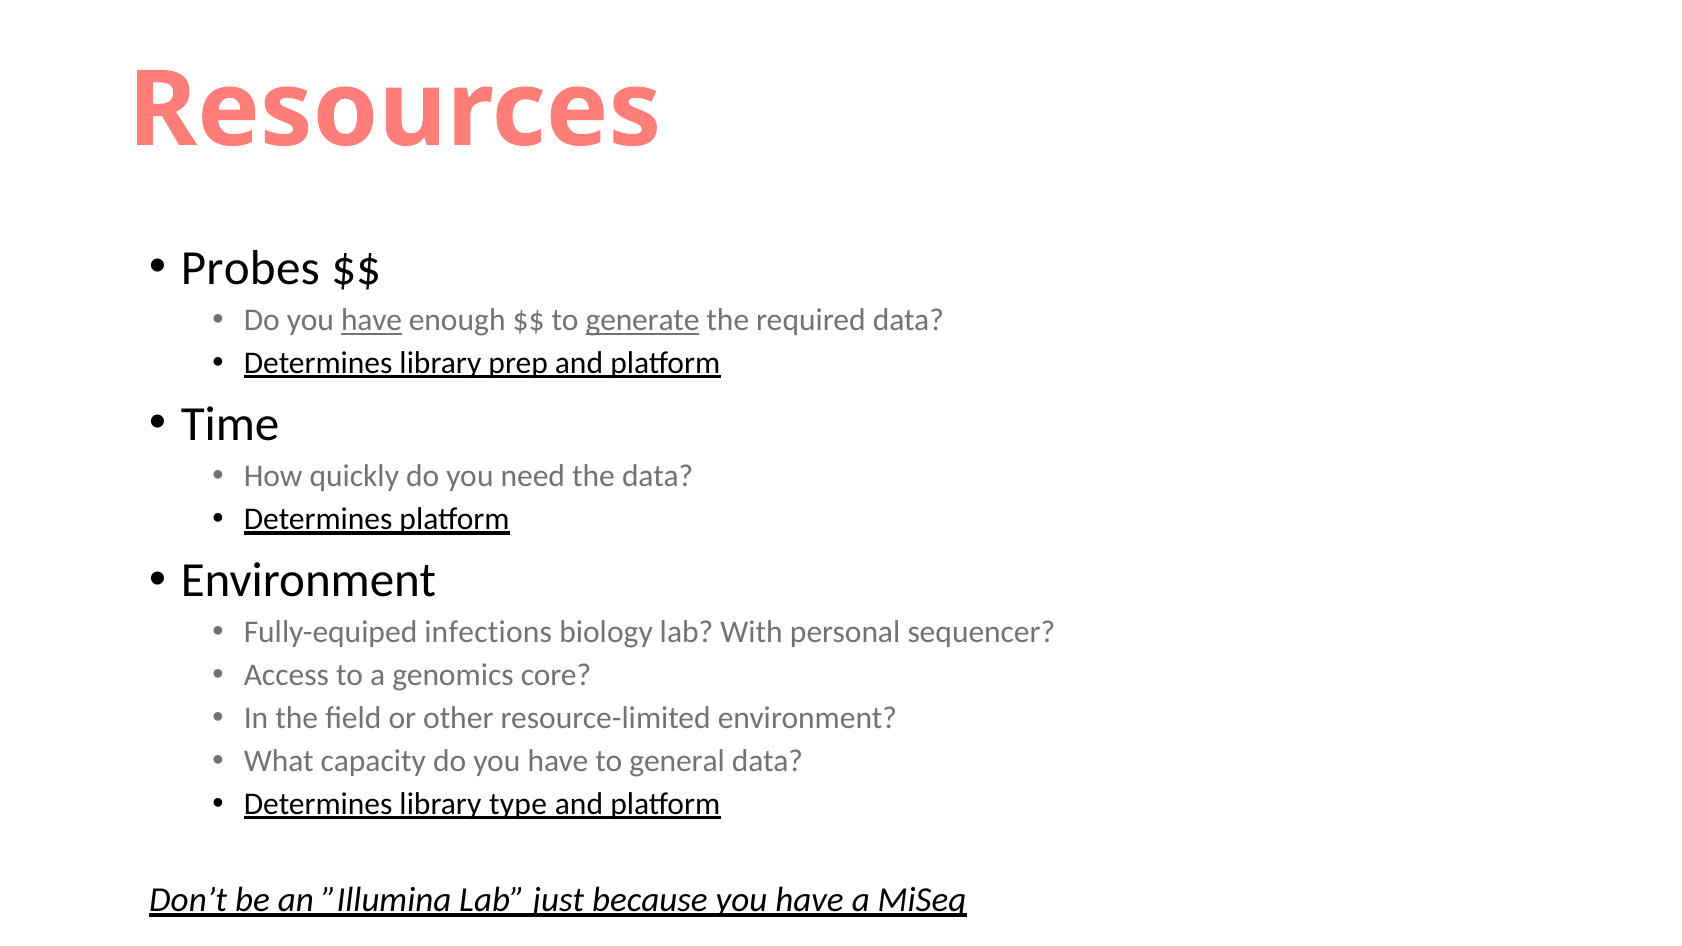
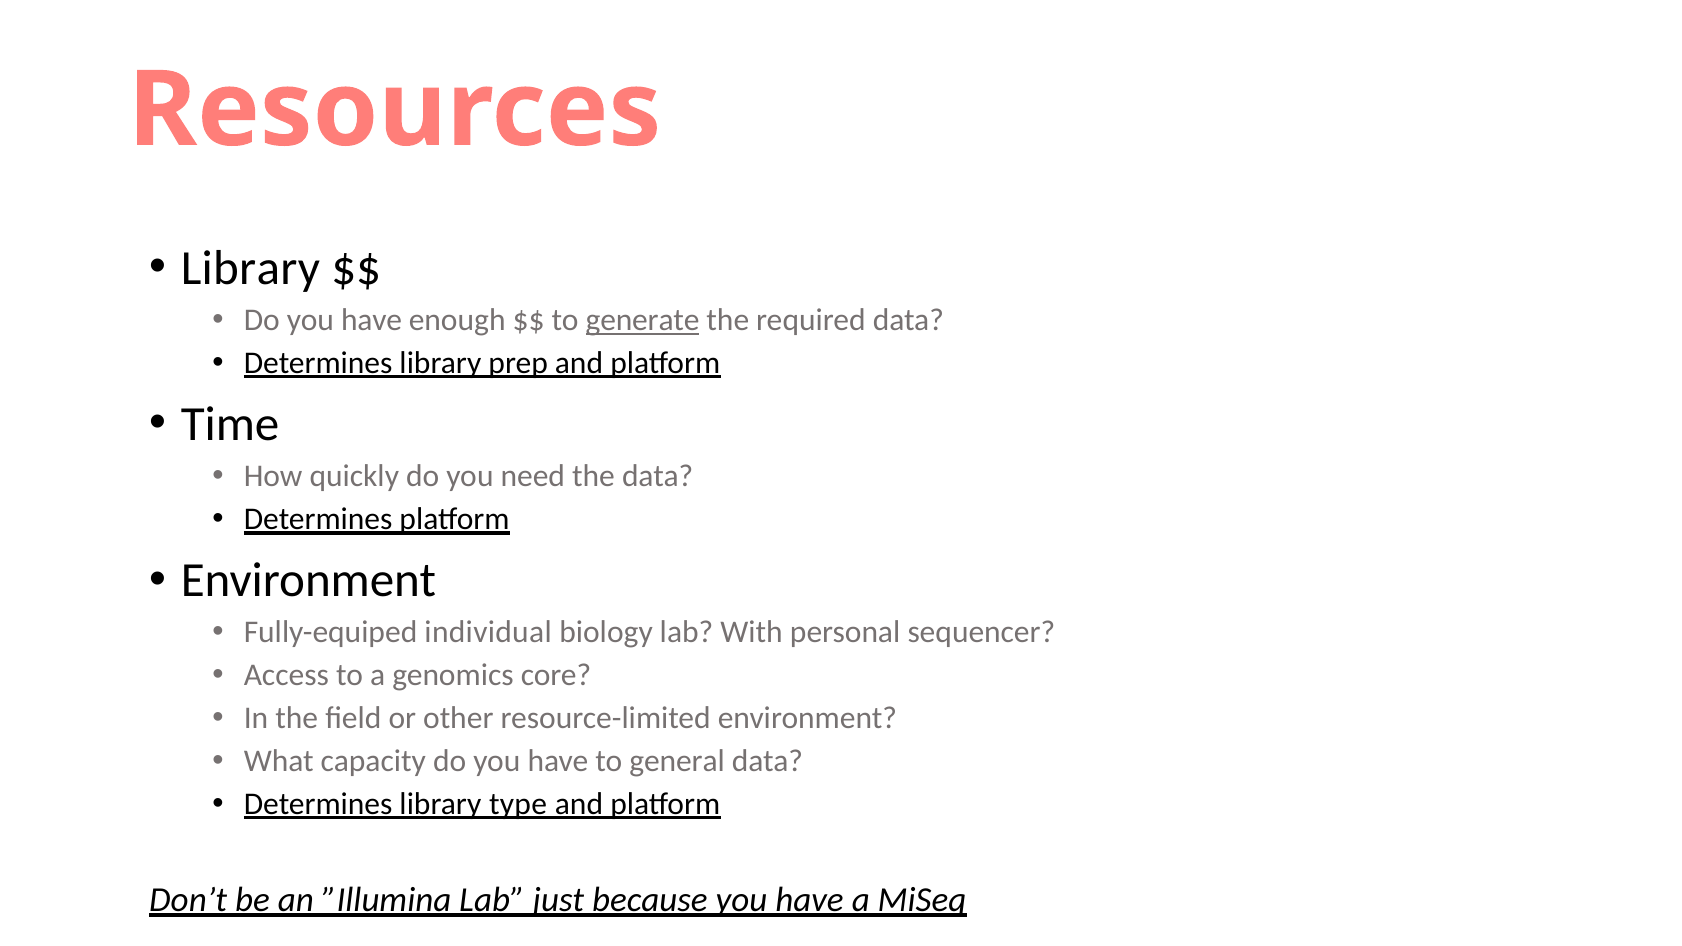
Probes at (250, 268): Probes -> Library
have at (372, 320) underline: present -> none
infections: infections -> individual
